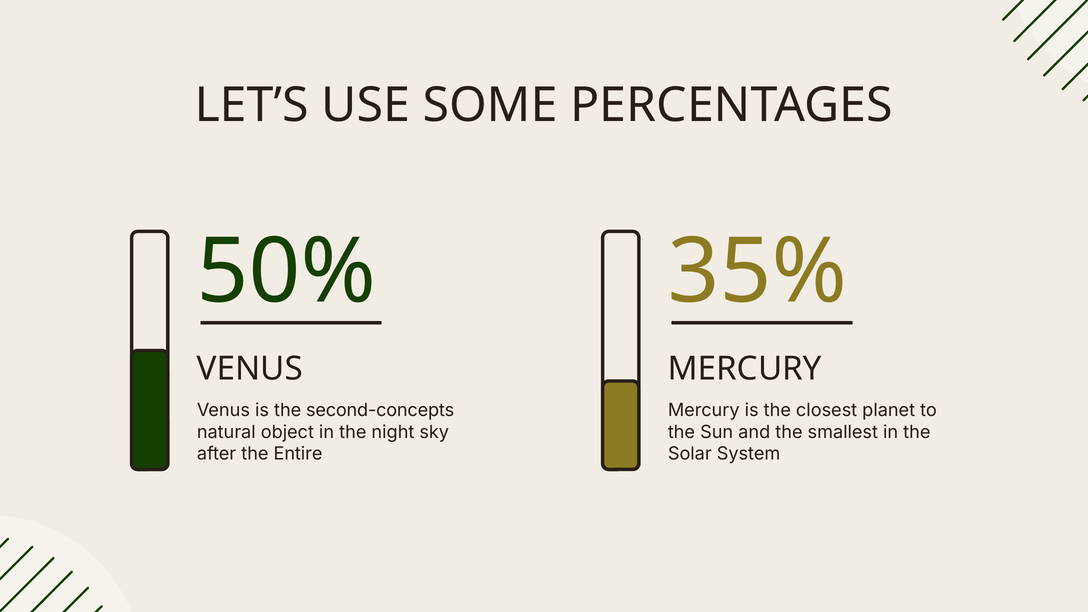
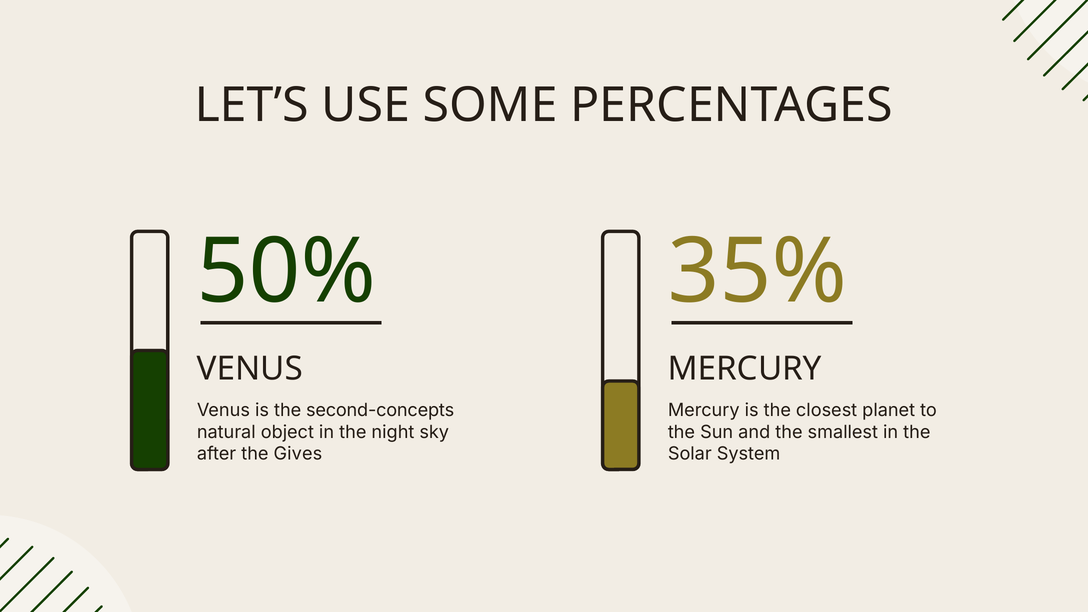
Entire: Entire -> Gives
